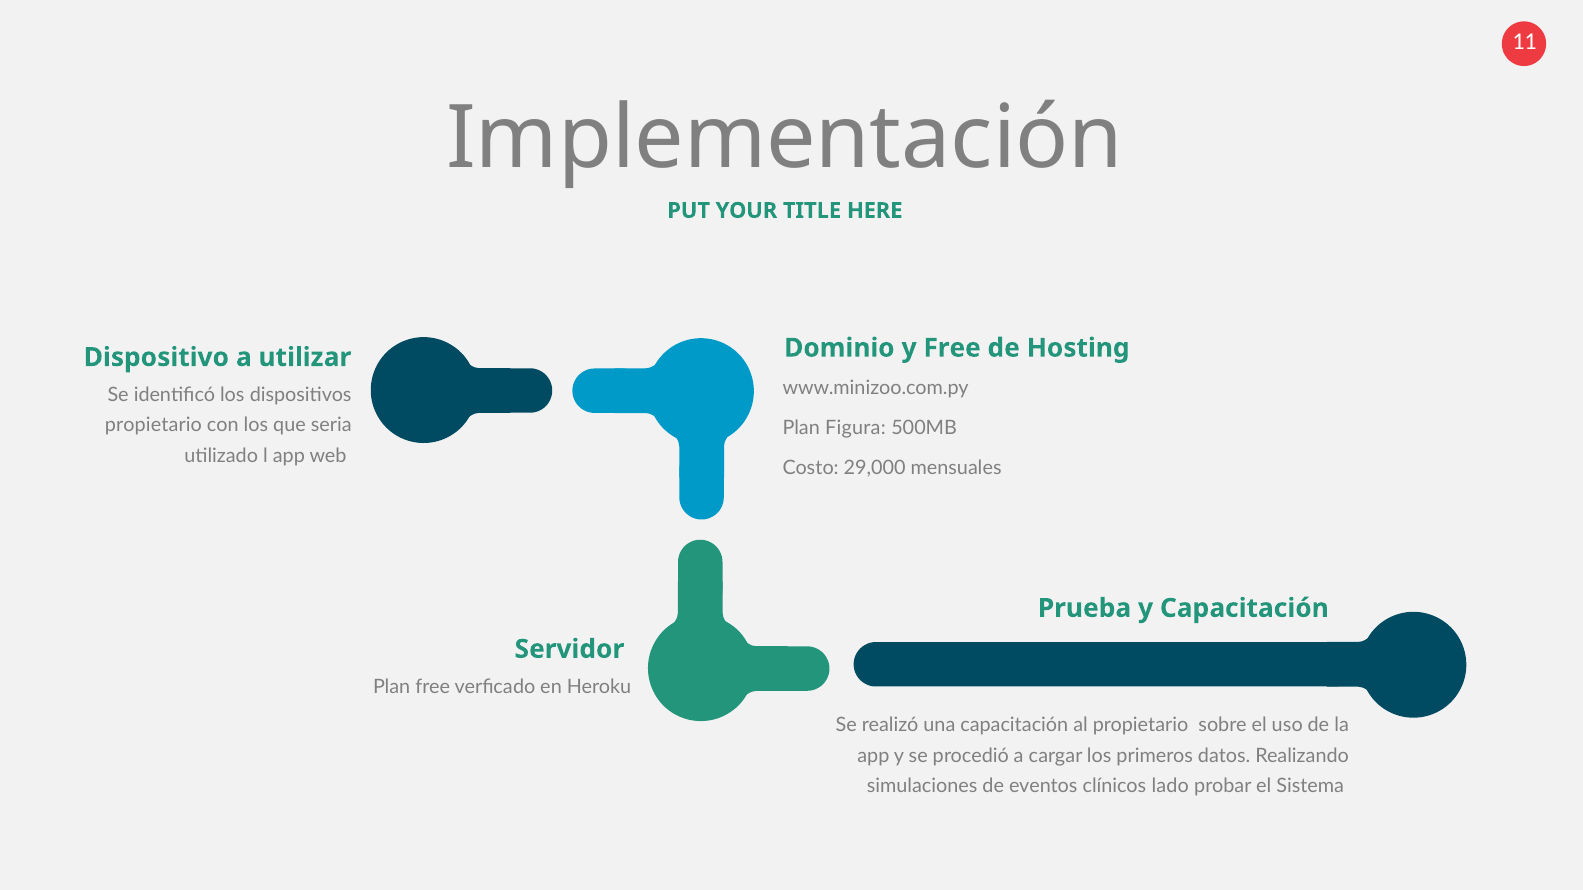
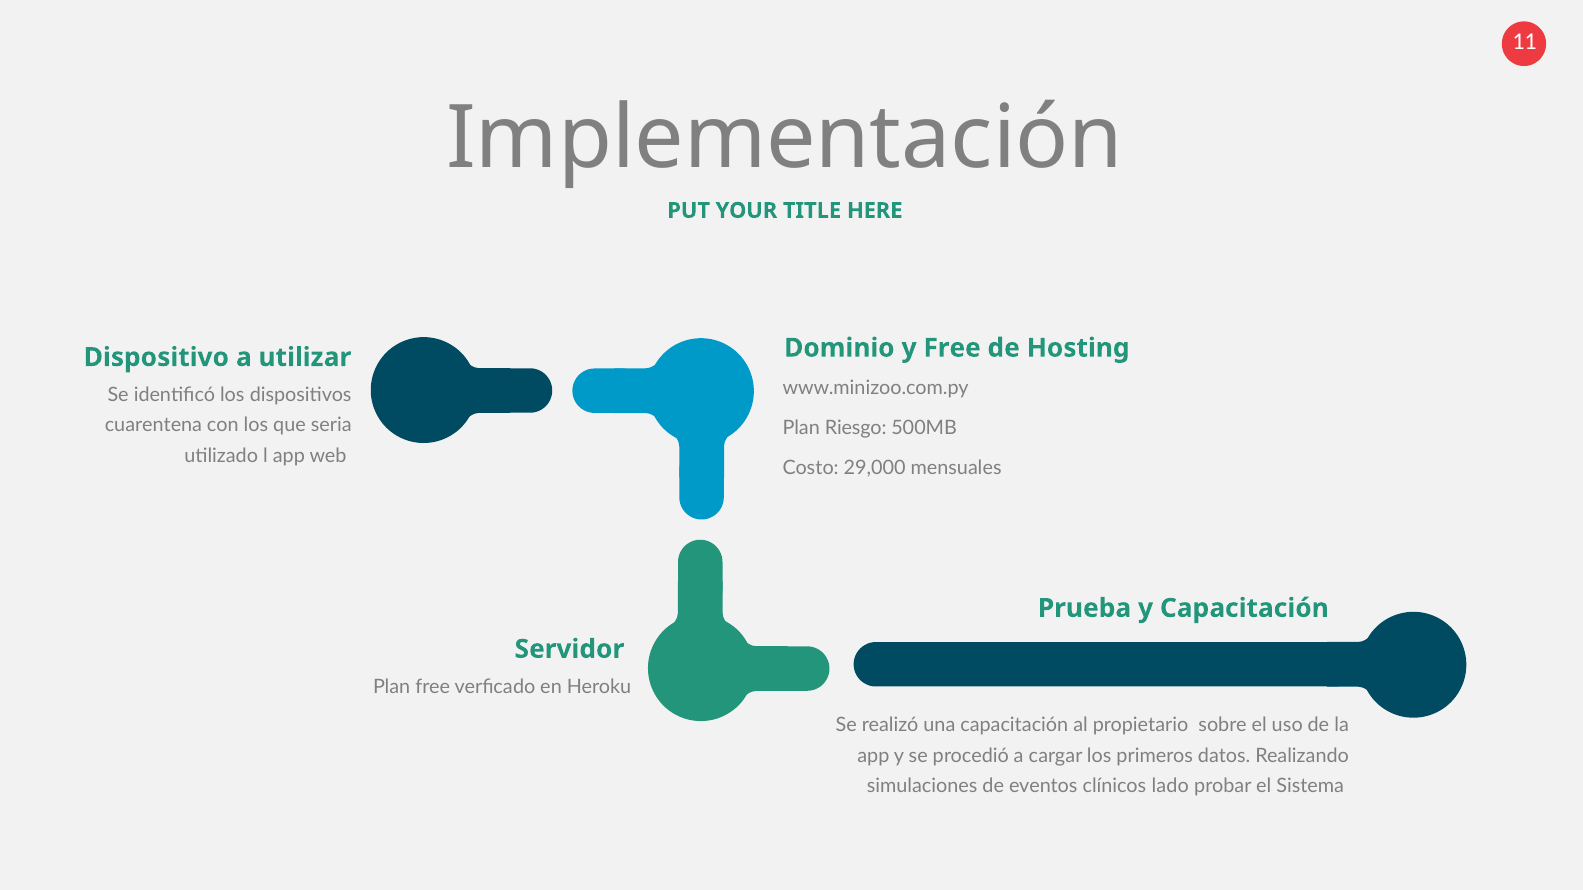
propietario at (153, 426): propietario -> cuarentena
Figura: Figura -> Riesgo
